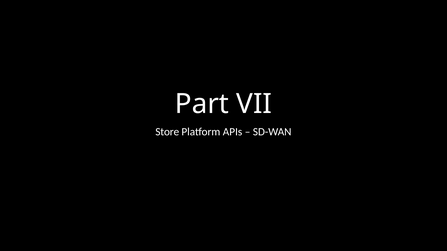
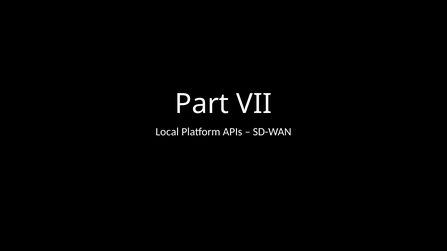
Store: Store -> Local
